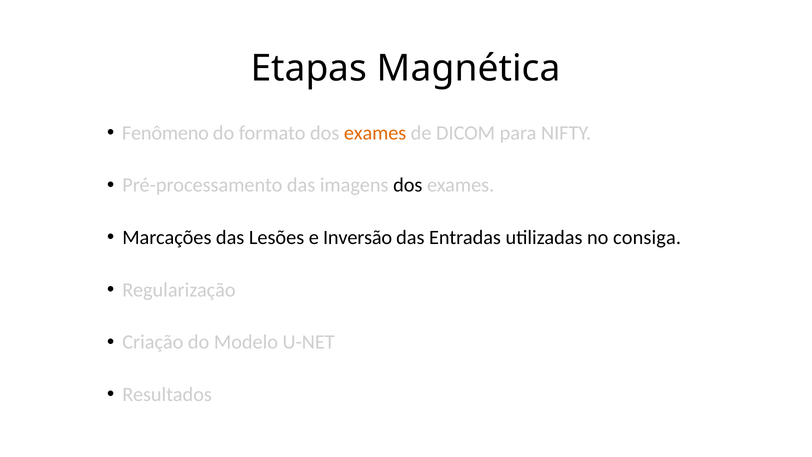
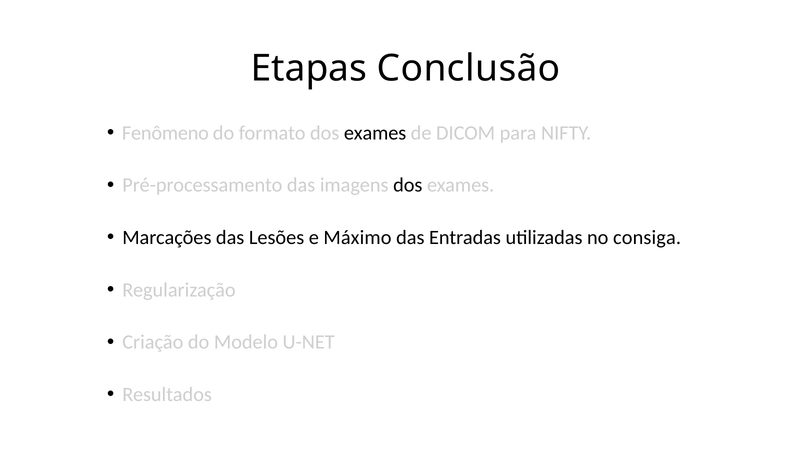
Magnética: Magnética -> Conclusão
exames at (375, 133) colour: orange -> black
Inversão: Inversão -> Máximo
